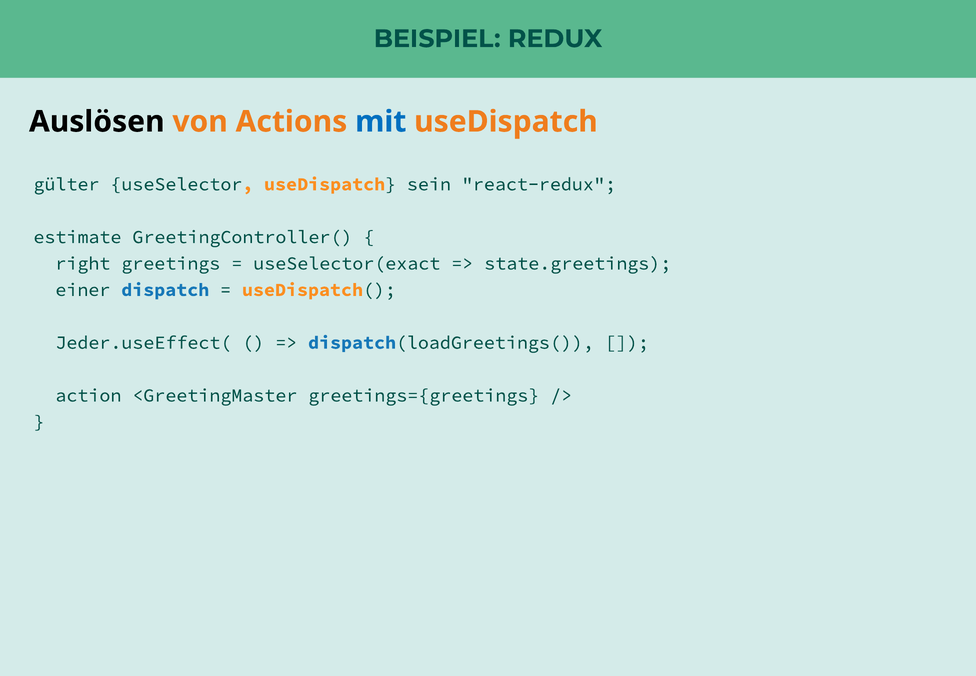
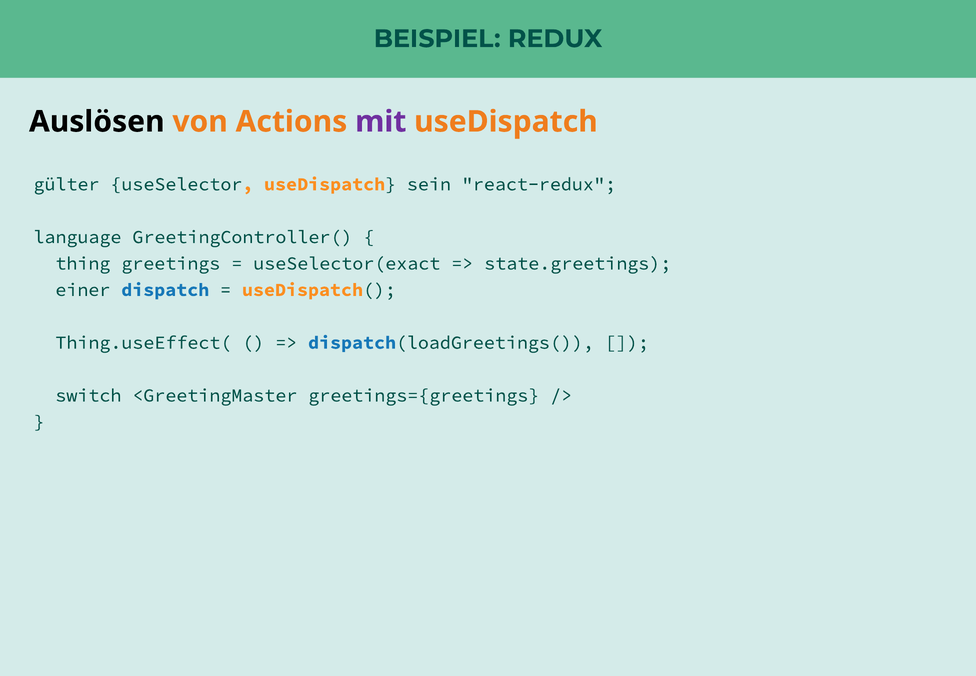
mit colour: blue -> purple
estimate: estimate -> language
right: right -> thing
Jeder.useEffect(: Jeder.useEffect( -> Thing.useEffect(
action: action -> switch
